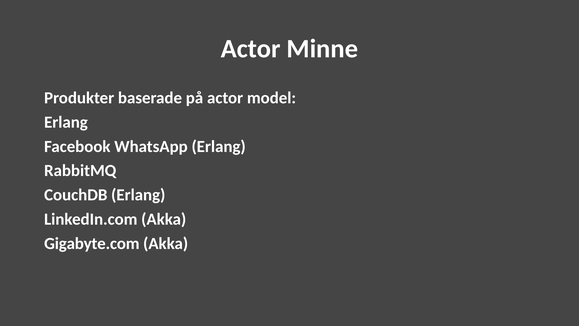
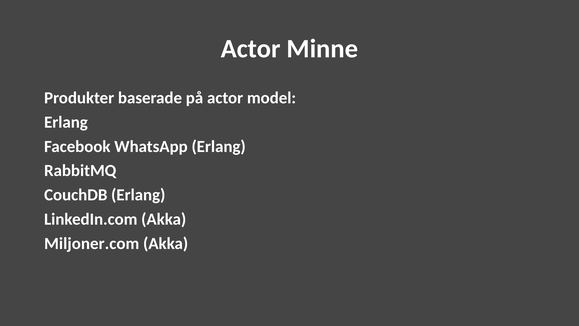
Gigabyte.com: Gigabyte.com -> Miljoner.com
